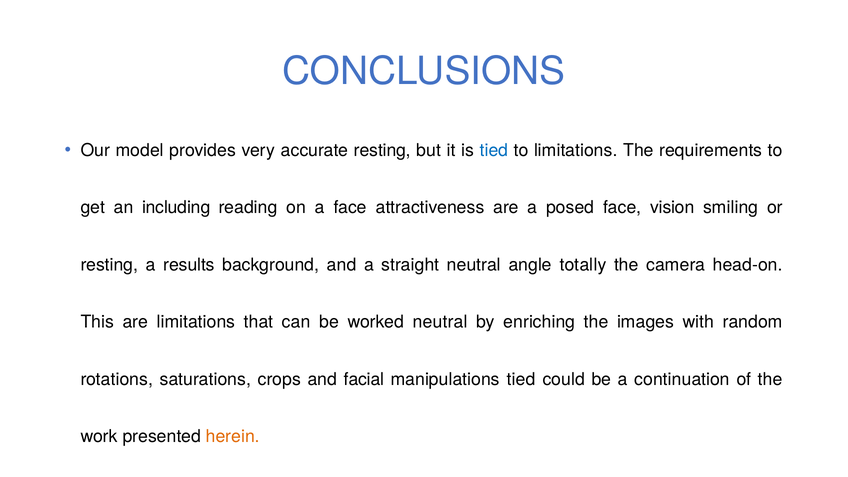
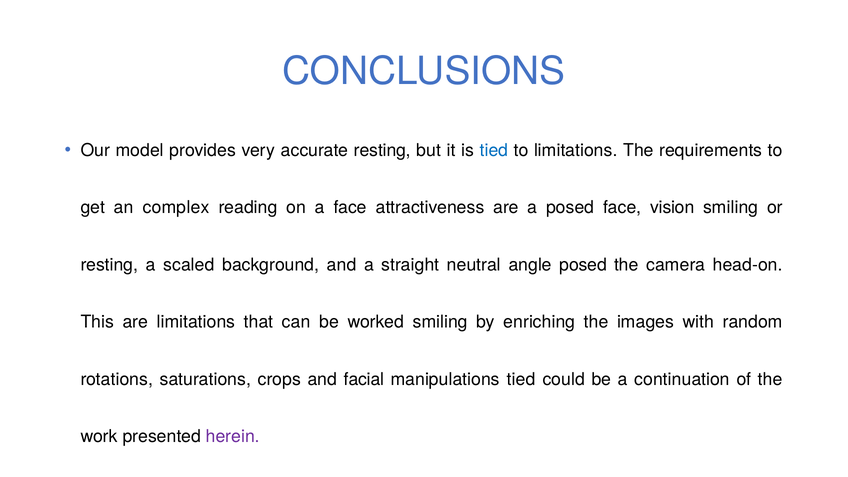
including: including -> complex
results: results -> scaled
angle totally: totally -> posed
worked neutral: neutral -> smiling
herein colour: orange -> purple
